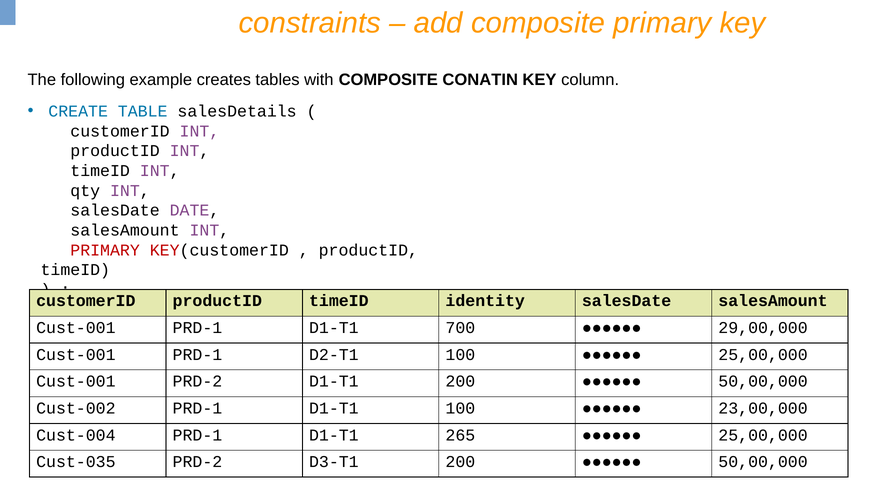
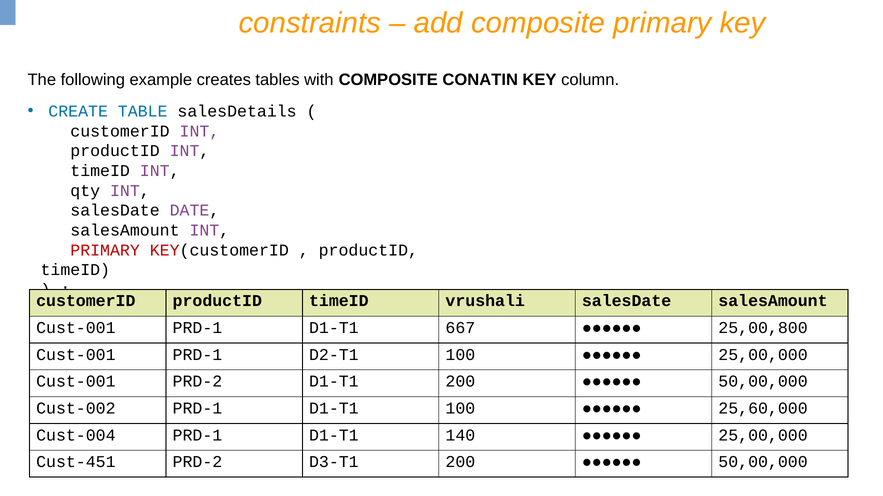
identity: identity -> vrushali
700: 700 -> 667
29,00,000: 29,00,000 -> 25,00,800
23,00,000: 23,00,000 -> 25,60,000
265: 265 -> 140
Cust-035: Cust-035 -> Cust-451
